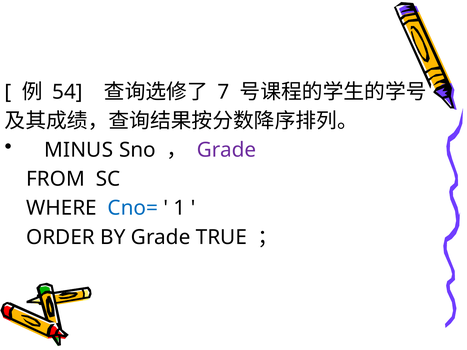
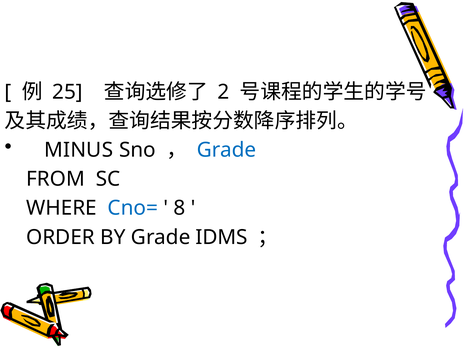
54: 54 -> 25
7: 7 -> 2
Grade at (226, 150) colour: purple -> blue
1: 1 -> 8
TRUE: TRUE -> IDMS
